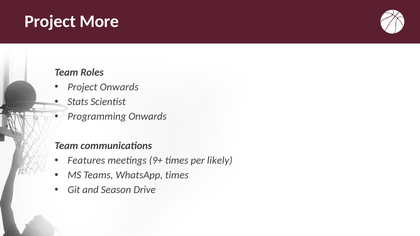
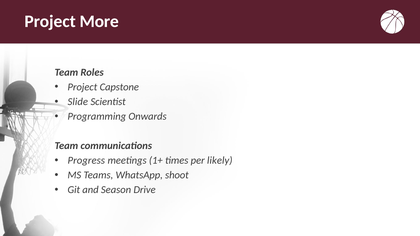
Project Onwards: Onwards -> Capstone
Stats: Stats -> Slide
Features: Features -> Progress
9+: 9+ -> 1+
WhatsApp times: times -> shoot
